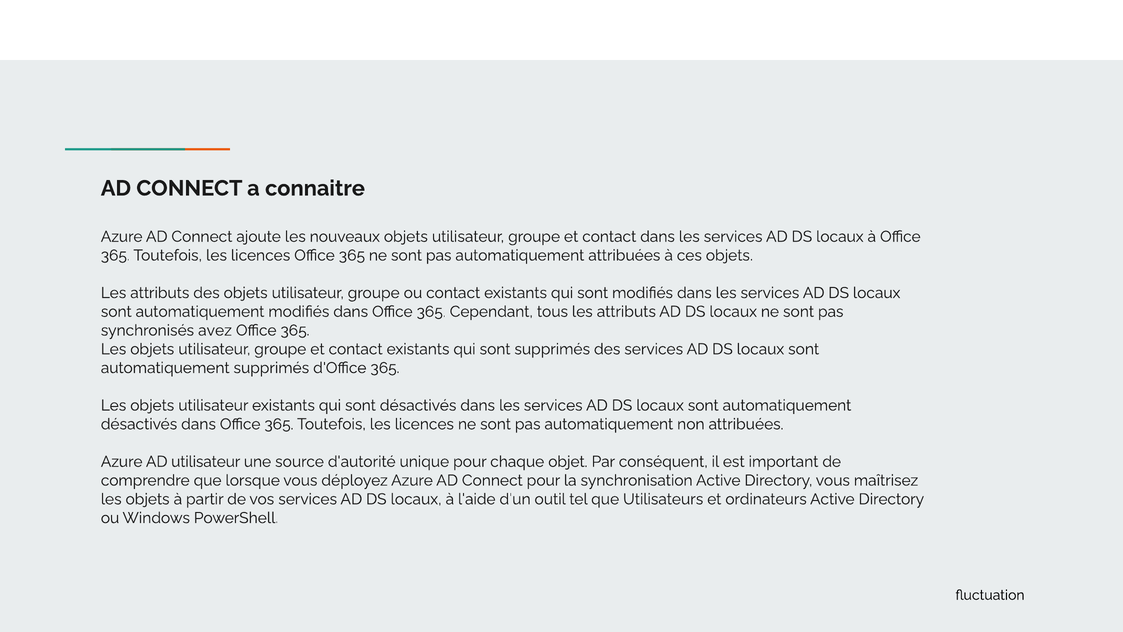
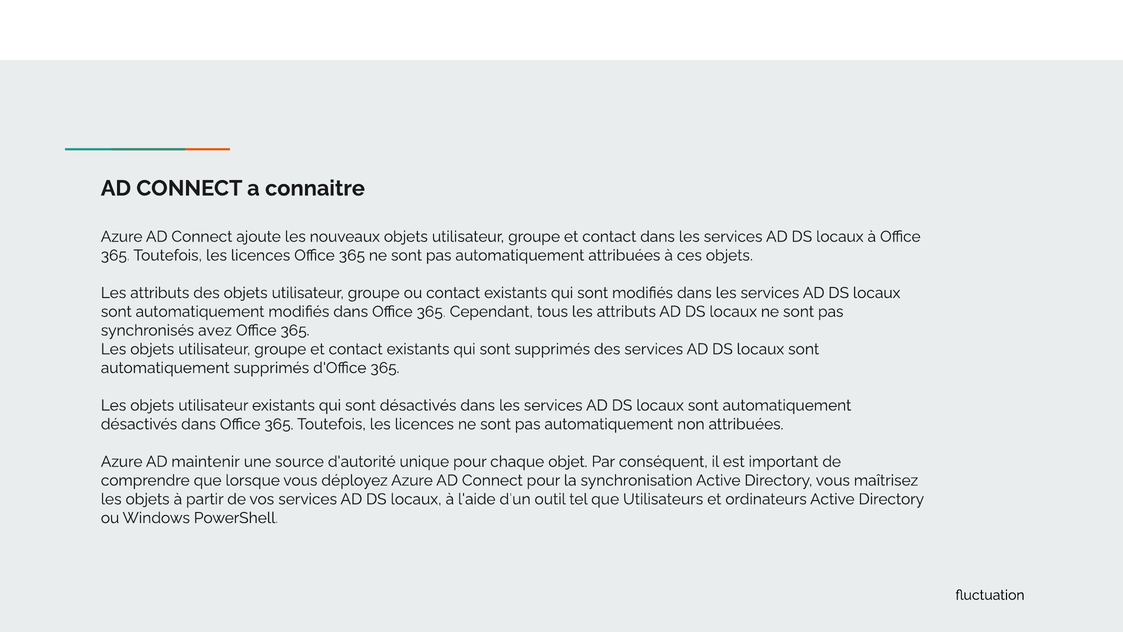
AD utilisateur: utilisateur -> maintenir
